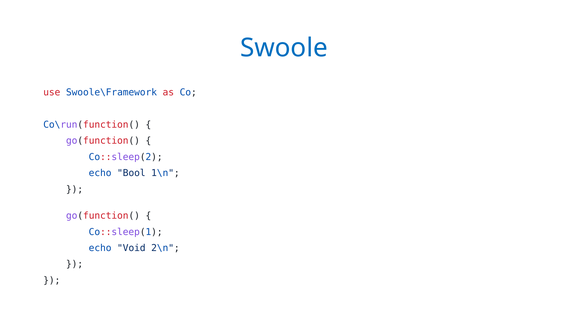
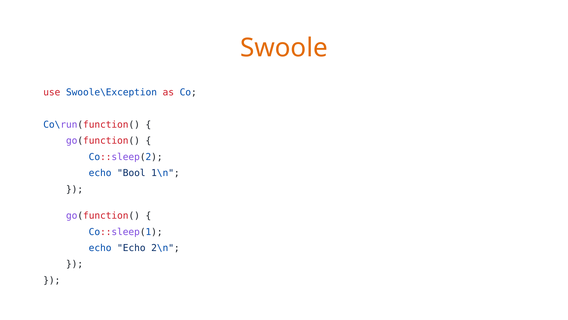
Swoole colour: blue -> orange
Swoole\Framework: Swoole\Framework -> Swoole\Exception
echo Void: Void -> Echo
